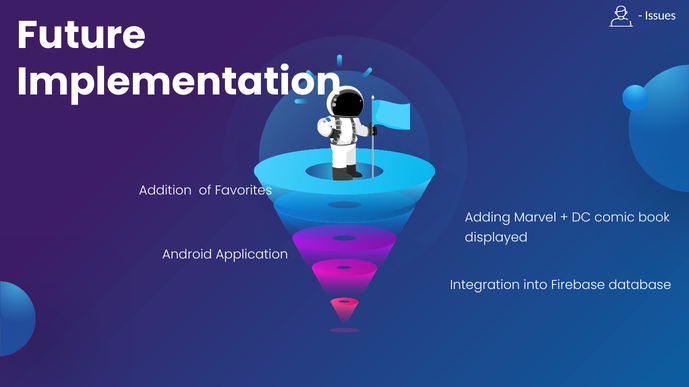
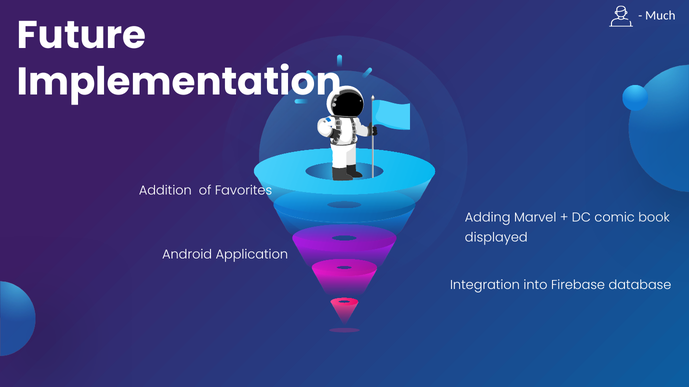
Issues: Issues -> Much
